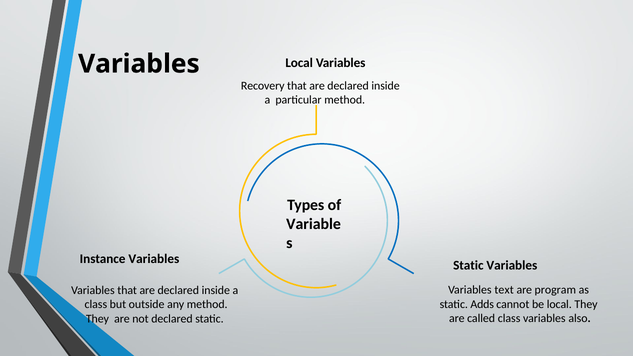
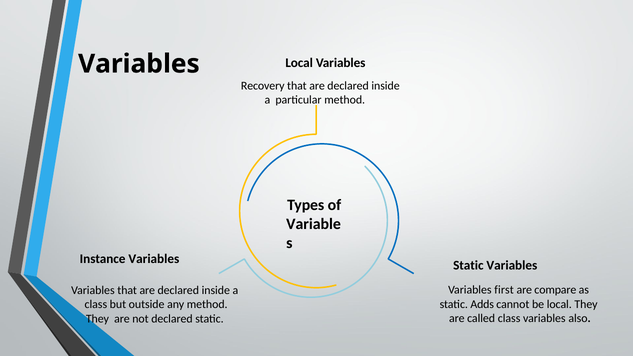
text: text -> first
program: program -> compare
